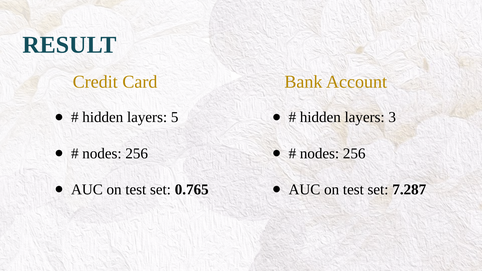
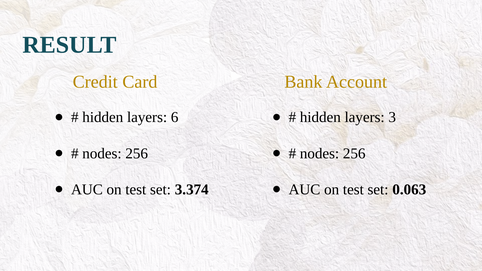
5: 5 -> 6
0.765: 0.765 -> 3.374
7.287: 7.287 -> 0.063
